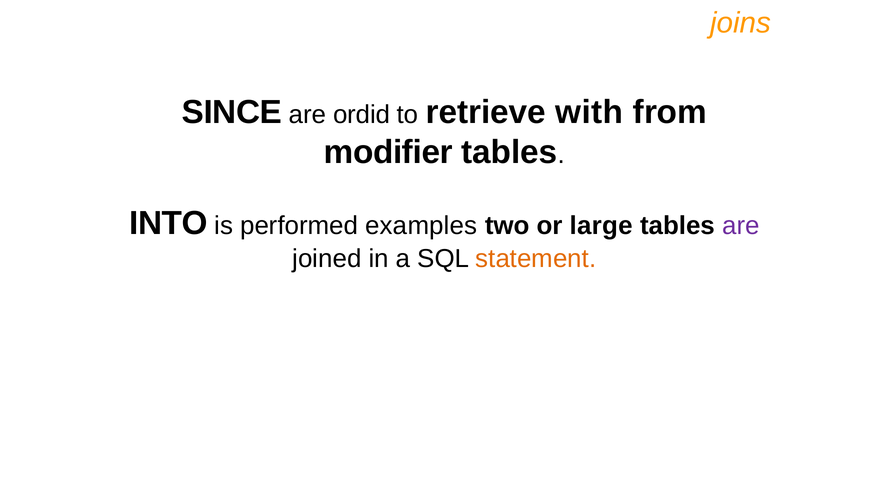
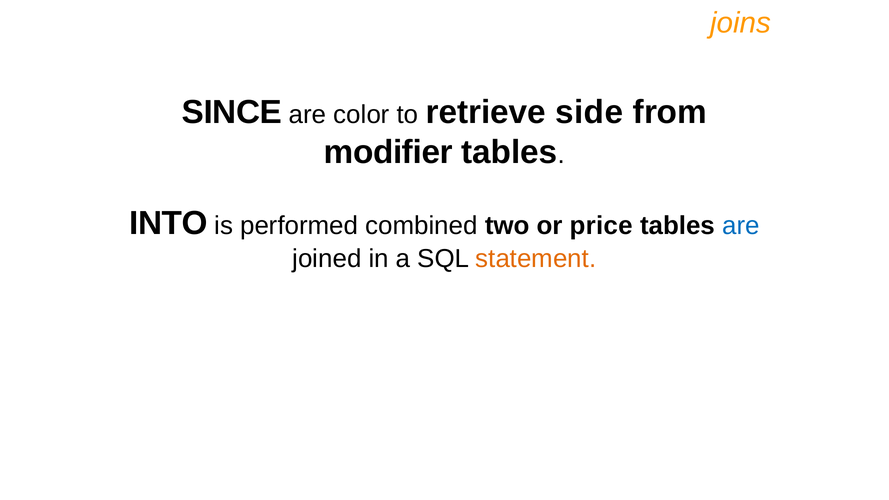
ordid: ordid -> color
with: with -> side
examples: examples -> combined
large: large -> price
are at (741, 226) colour: purple -> blue
